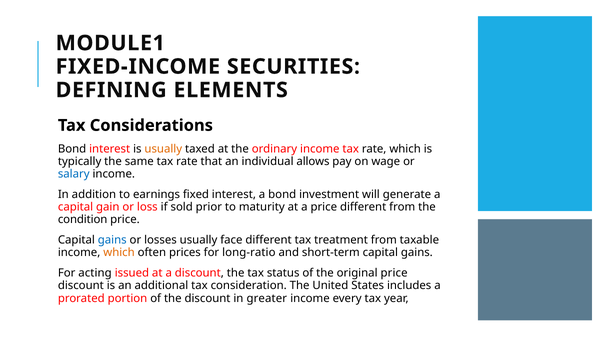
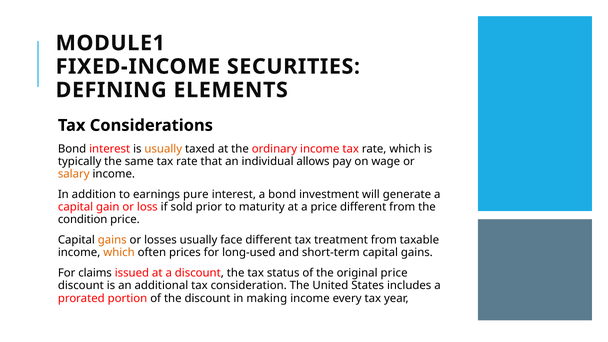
salary colour: blue -> orange
fixed: fixed -> pure
gains at (112, 240) colour: blue -> orange
long-ratio: long-ratio -> long-used
acting: acting -> claims
greater: greater -> making
